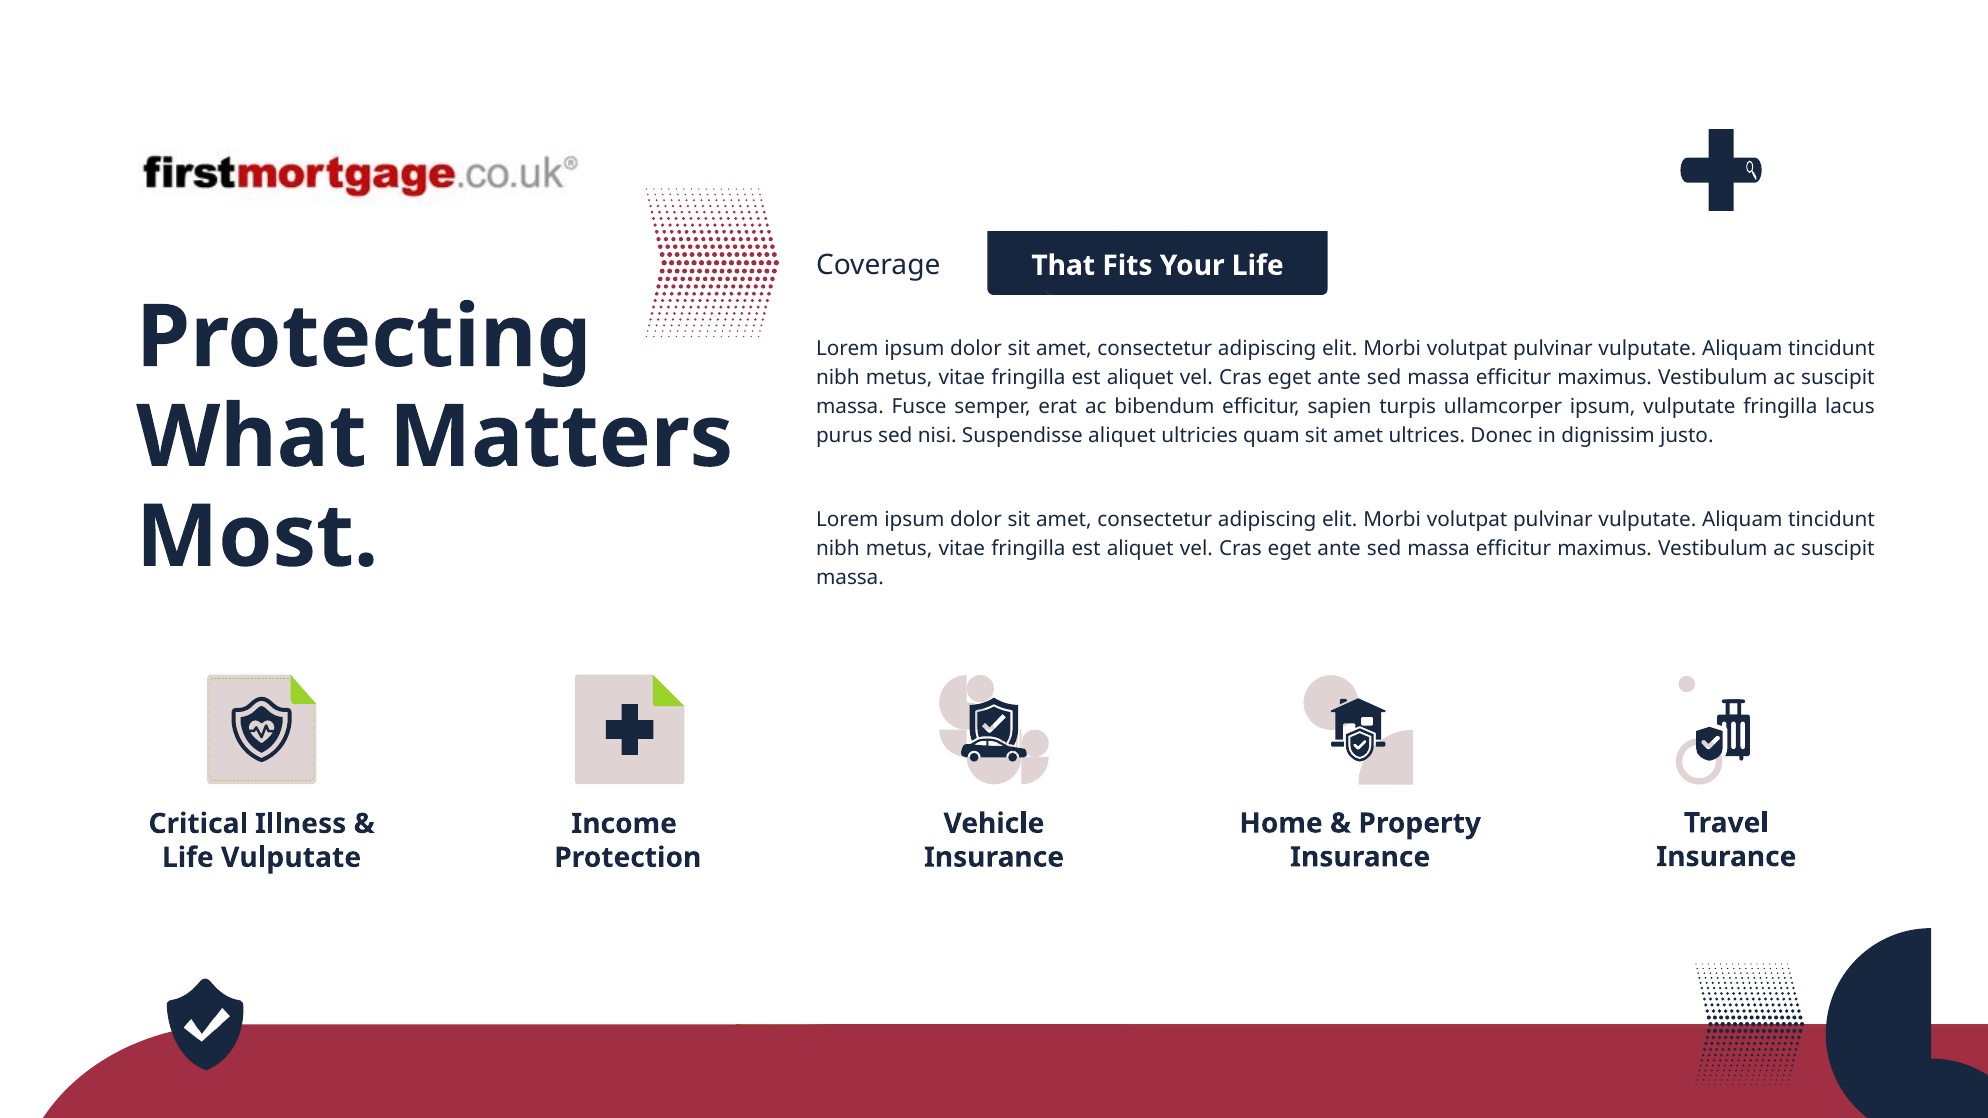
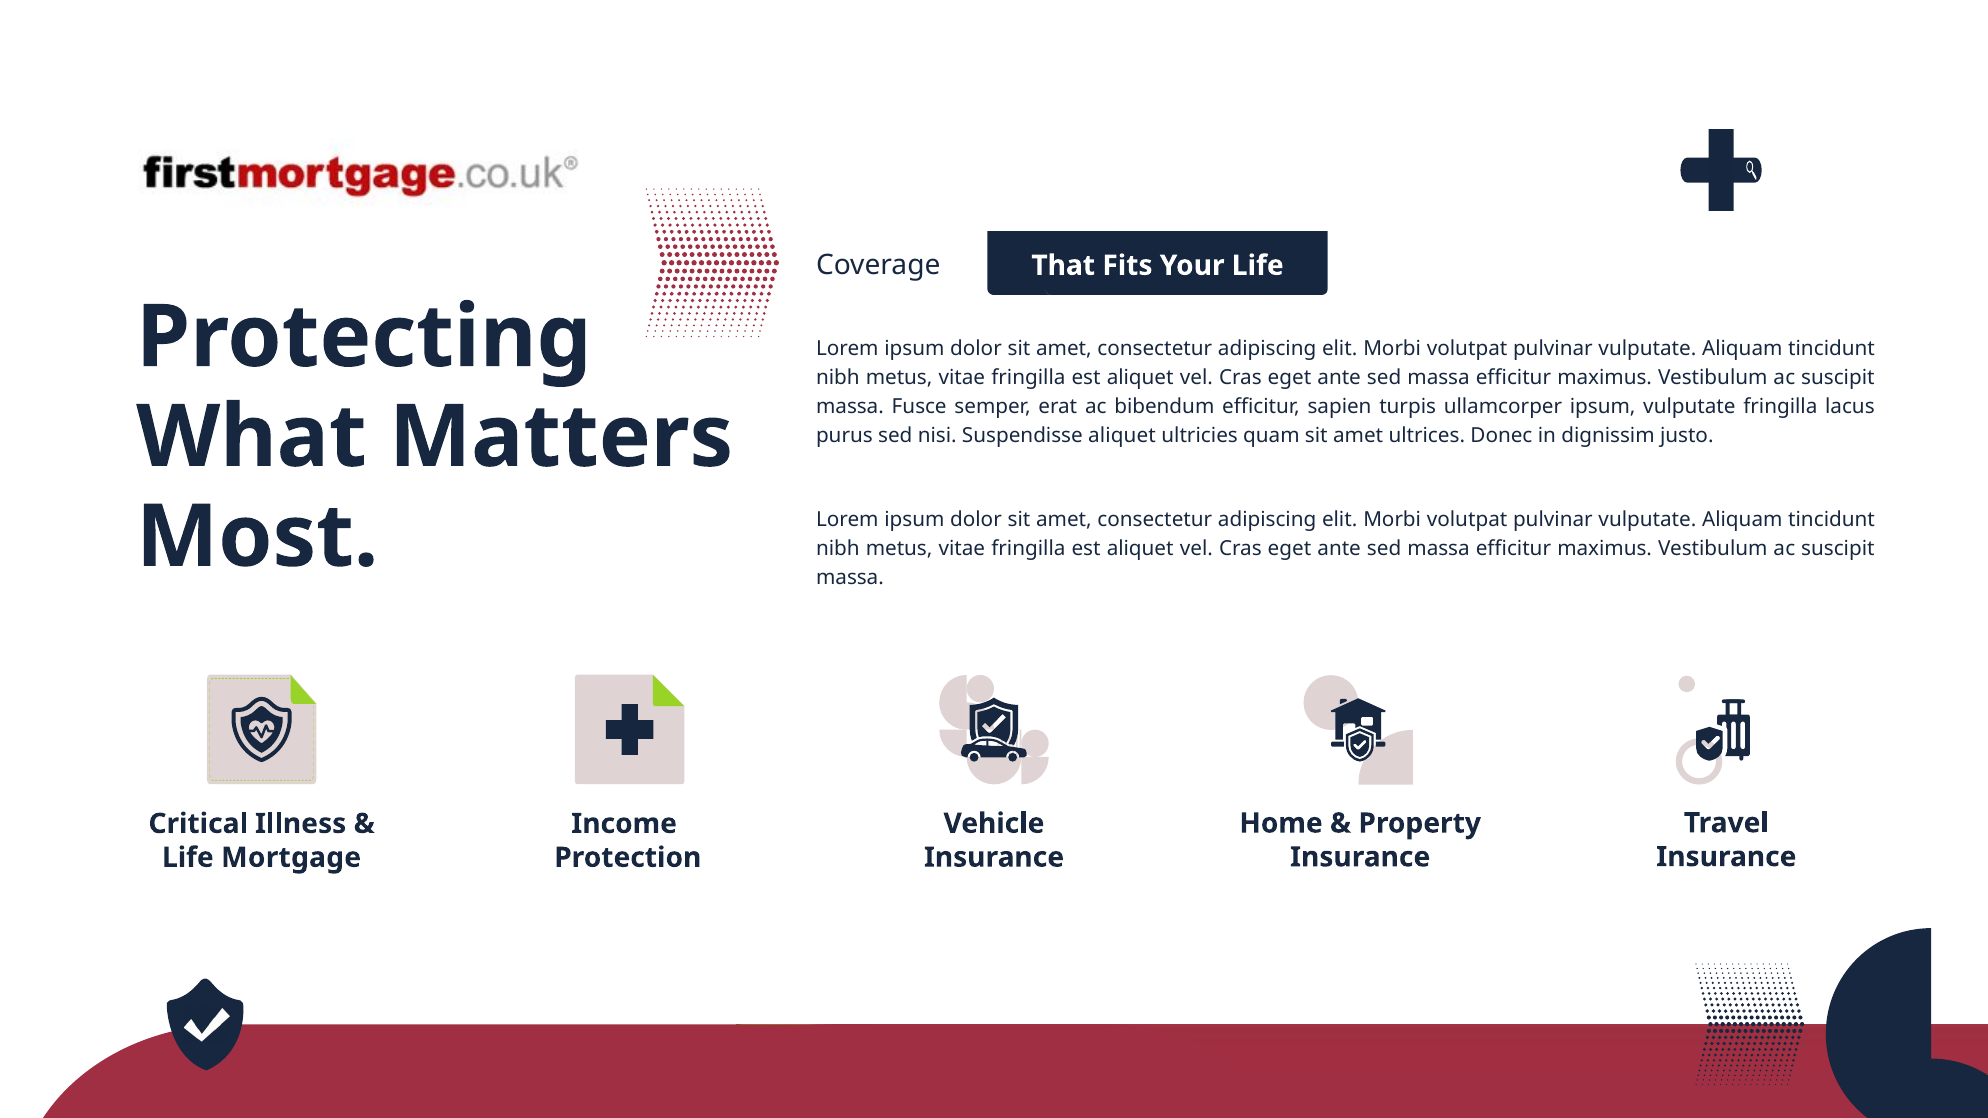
Life Vulputate: Vulputate -> Mortgage
